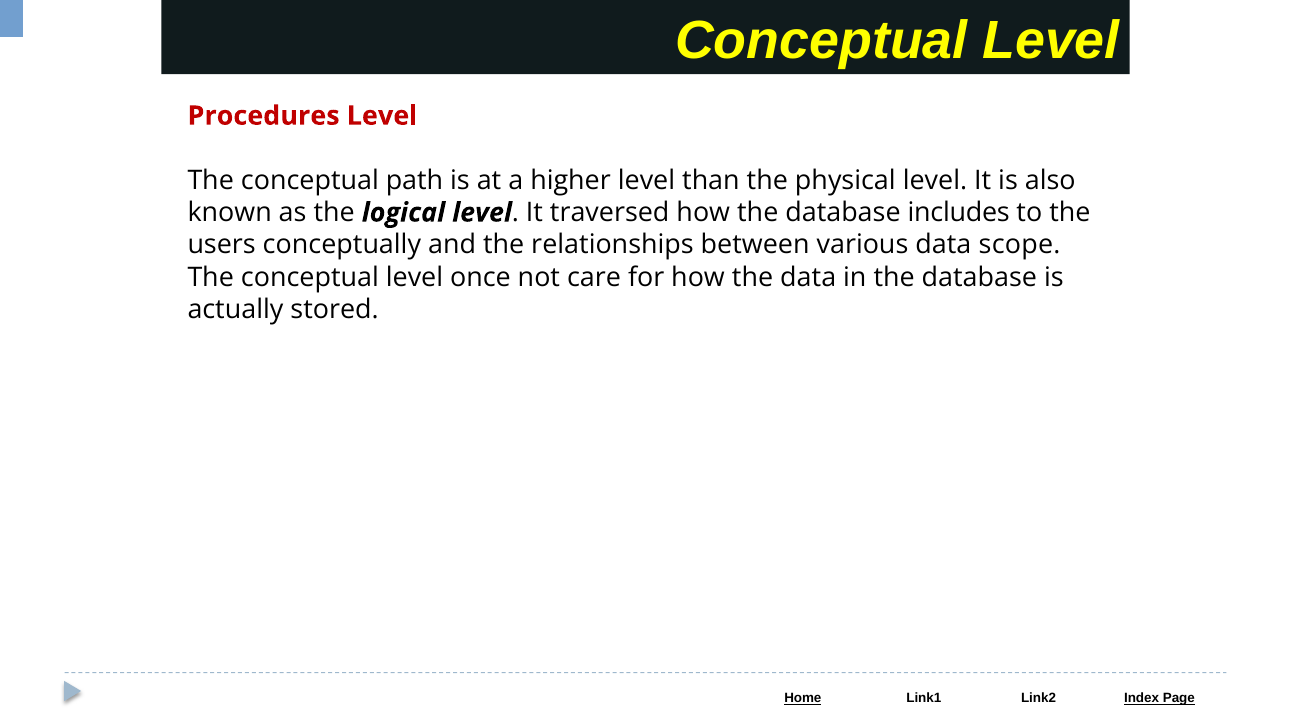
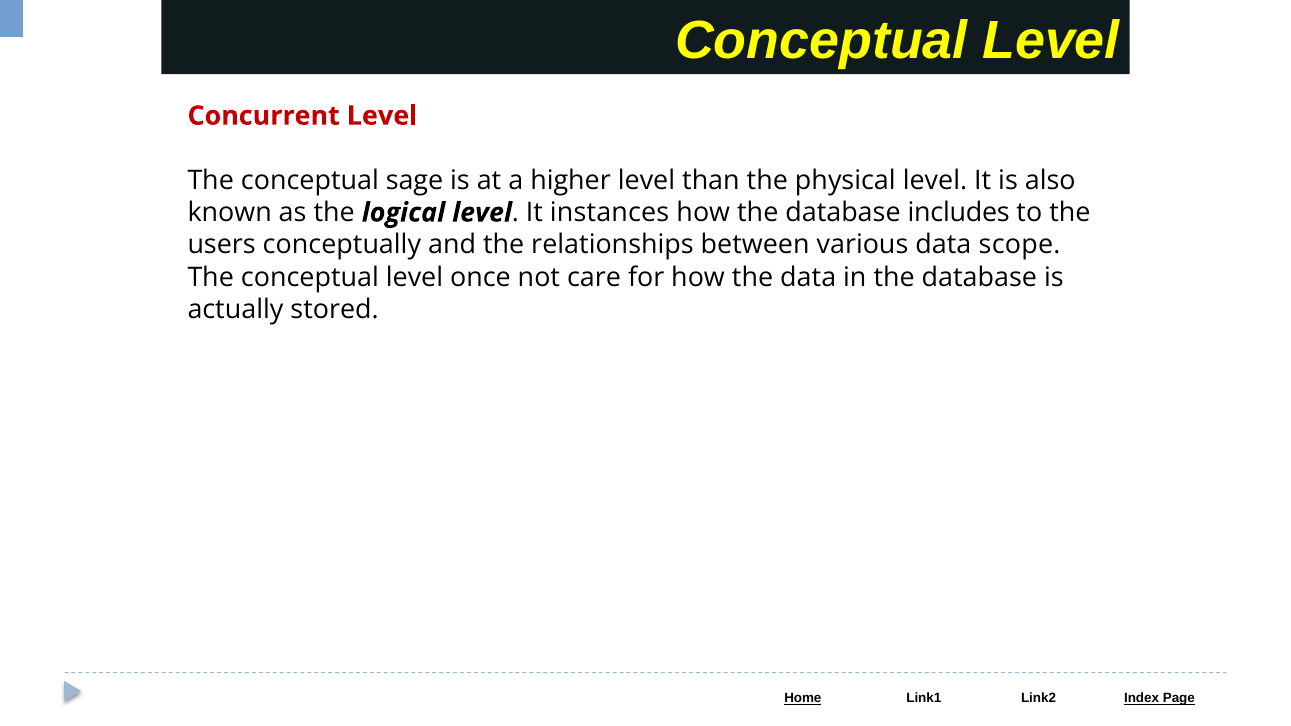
Procedures: Procedures -> Concurrent
path: path -> sage
traversed: traversed -> instances
